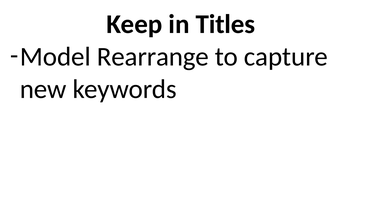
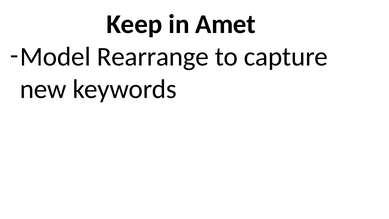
Titles: Titles -> Amet
